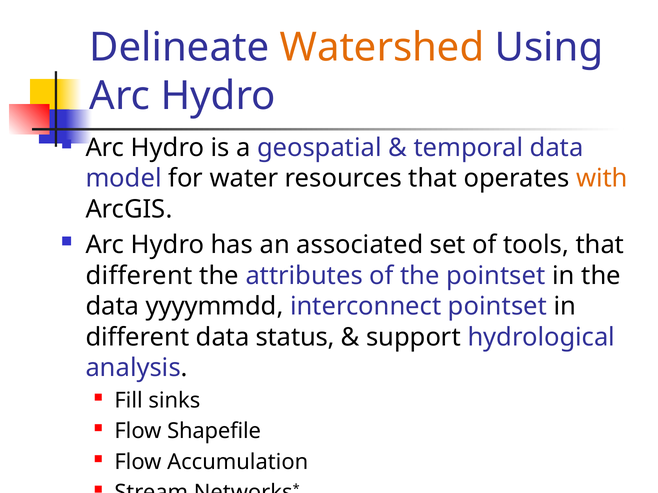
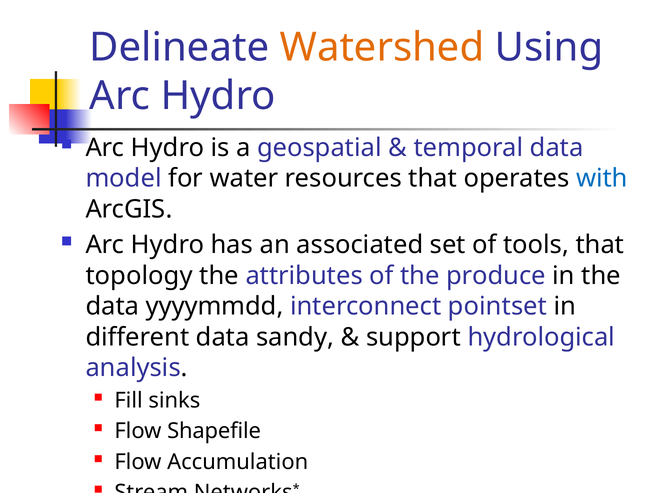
with colour: orange -> blue
different at (139, 276): different -> topology
the pointset: pointset -> produce
status: status -> sandy
